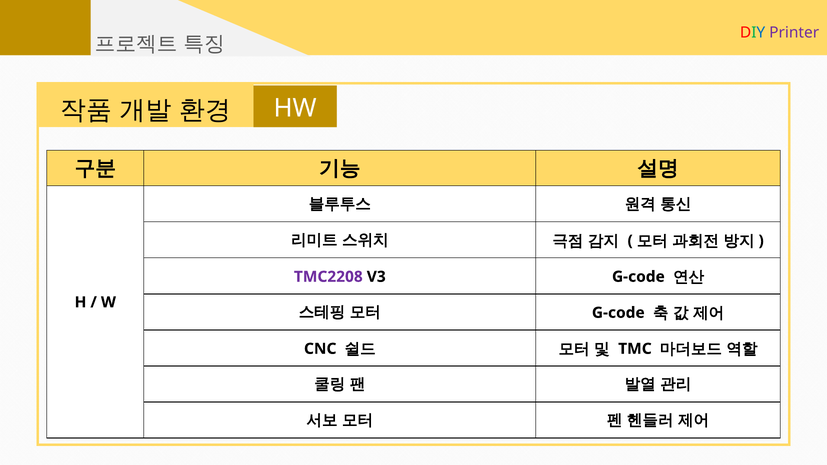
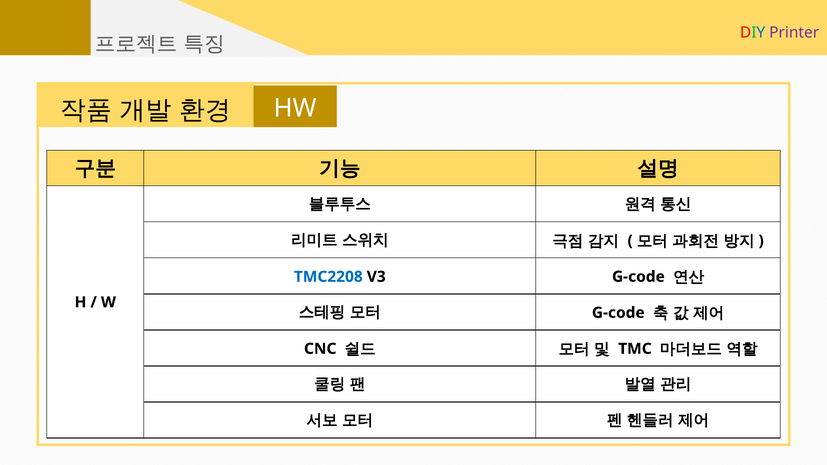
TMC2208 colour: purple -> blue
